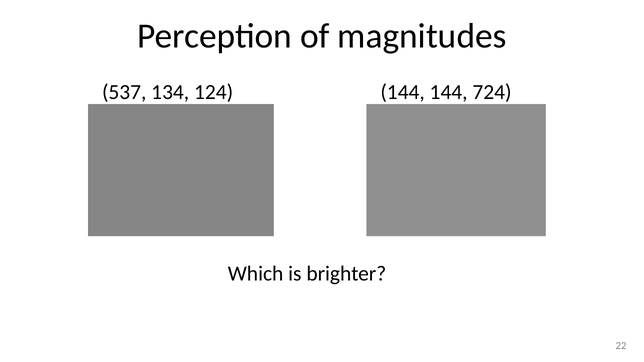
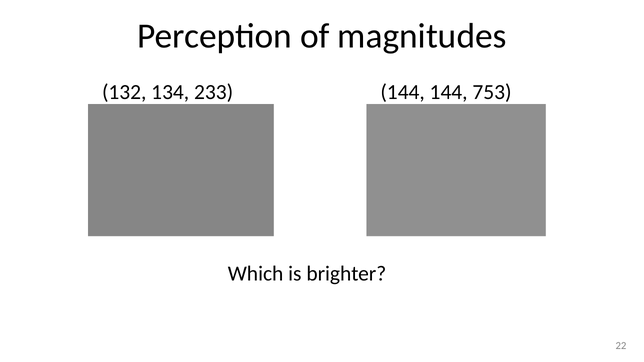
537: 537 -> 132
124: 124 -> 233
724: 724 -> 753
